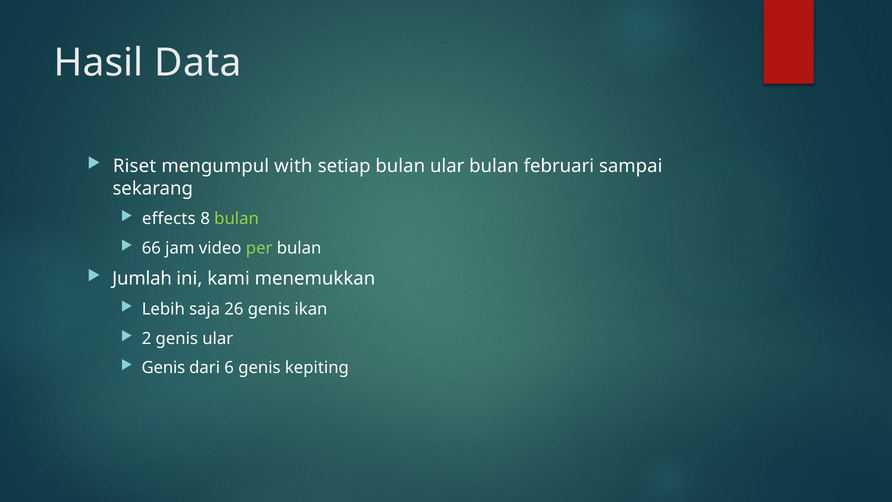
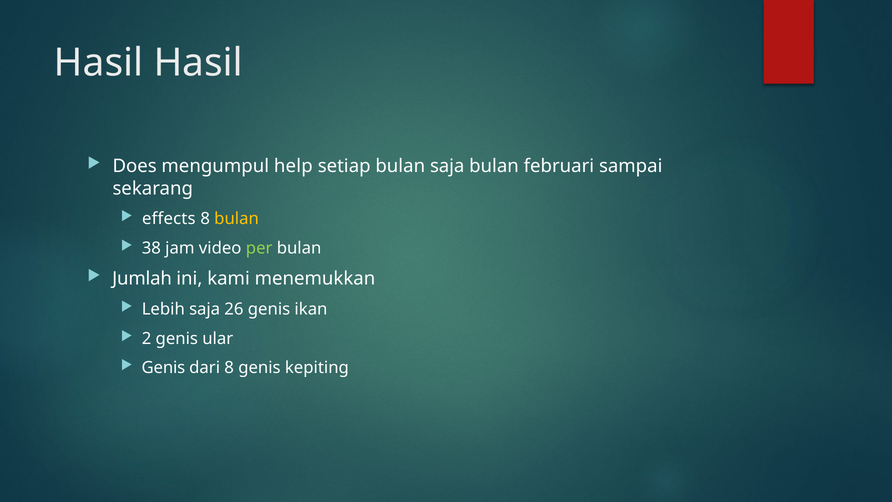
Hasil Data: Data -> Hasil
Riset: Riset -> Does
with: with -> help
bulan ular: ular -> saja
bulan at (237, 219) colour: light green -> yellow
66: 66 -> 38
dari 6: 6 -> 8
